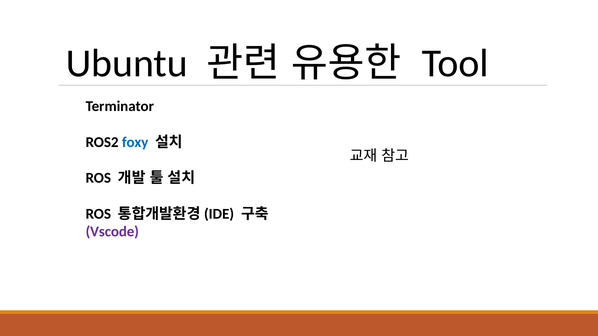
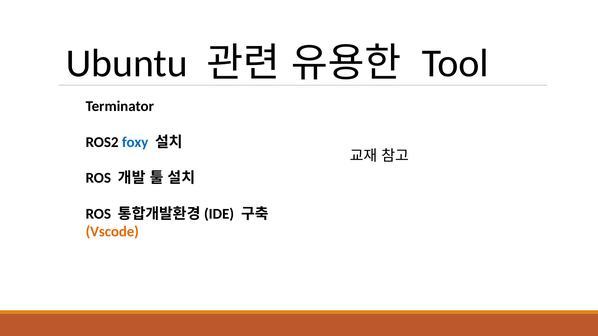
Vscode colour: purple -> orange
